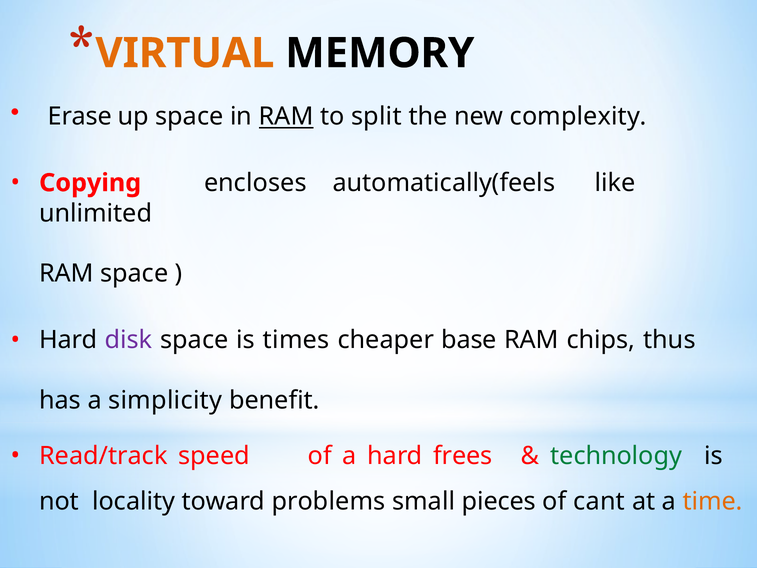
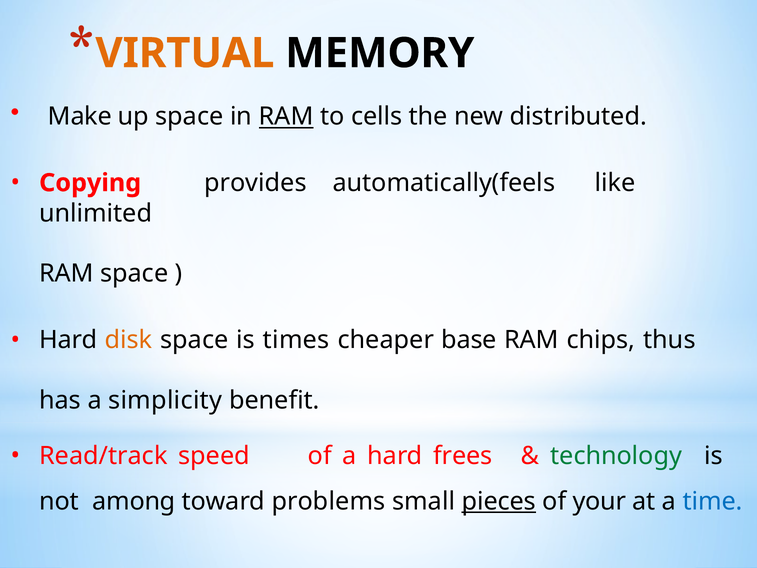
Erase: Erase -> Make
split: split -> cells
complexity: complexity -> distributed
encloses: encloses -> provides
disk colour: purple -> orange
locality: locality -> among
pieces underline: none -> present
cant: cant -> your
time colour: orange -> blue
